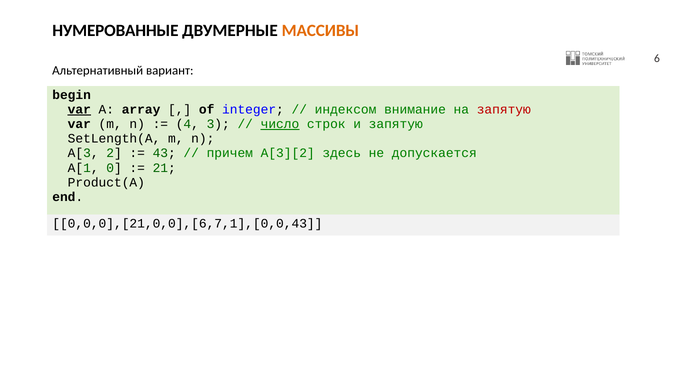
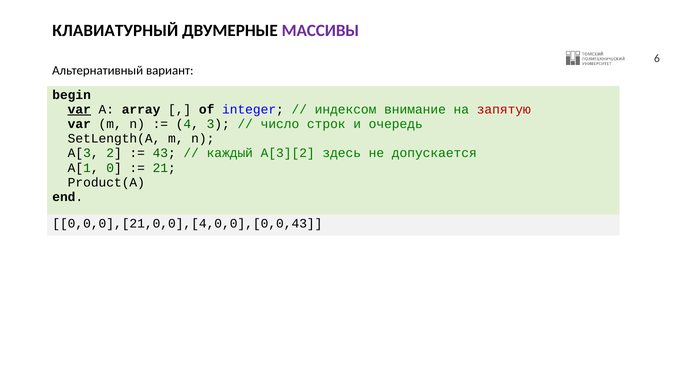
НУМЕРОВАННЫЕ: НУМЕРОВАННЫЕ -> КЛАВИАТУРНЫЙ
МАССИВЫ colour: orange -> purple
число underline: present -> none
и запятую: запятую -> очередь
причем: причем -> каждый
0,0,0],[21,0,0],[6,7,1],[0,0,43: 0,0,0],[21,0,0],[6,7,1],[0,0,43 -> 0,0,0],[21,0,0],[4,0,0],[0,0,43
